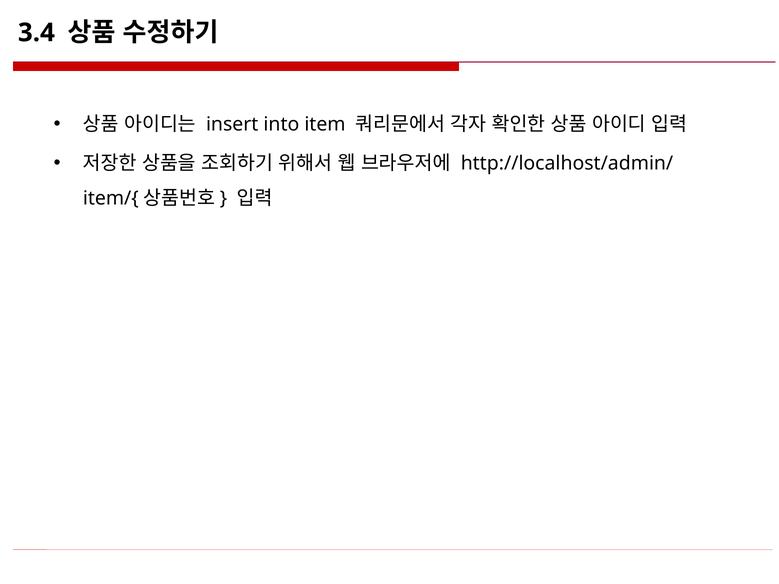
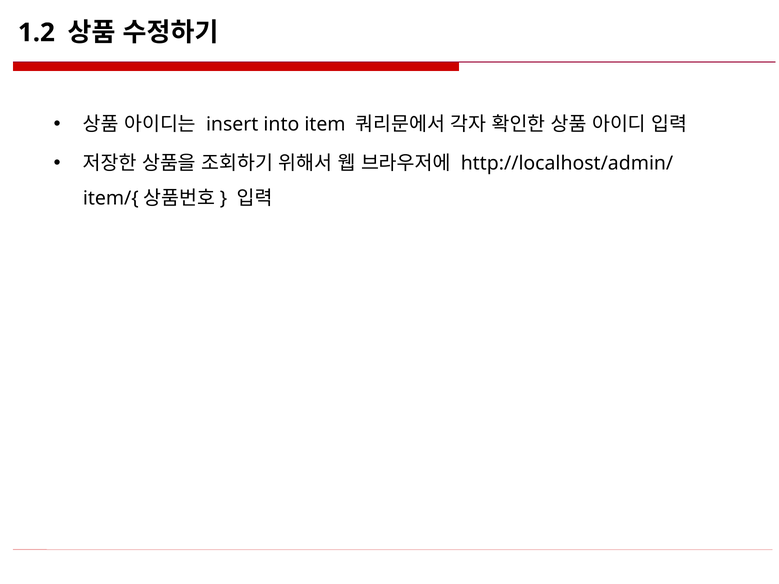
3.4: 3.4 -> 1.2
